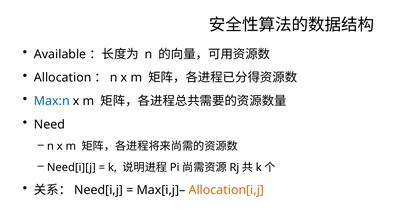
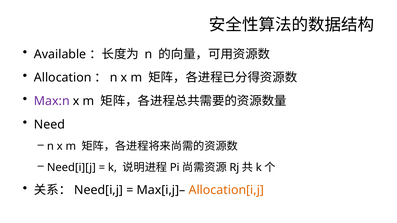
Max:n colour: blue -> purple
